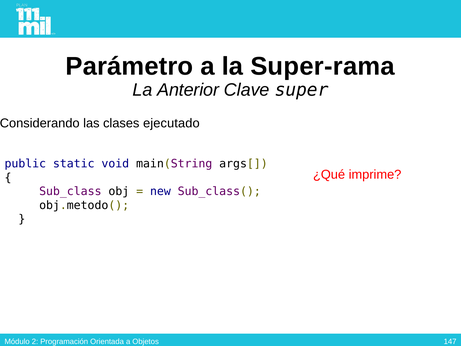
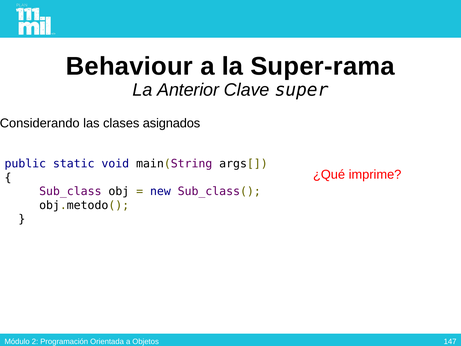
Parámetro: Parámetro -> Behaviour
ejecutado: ejecutado -> asignados
